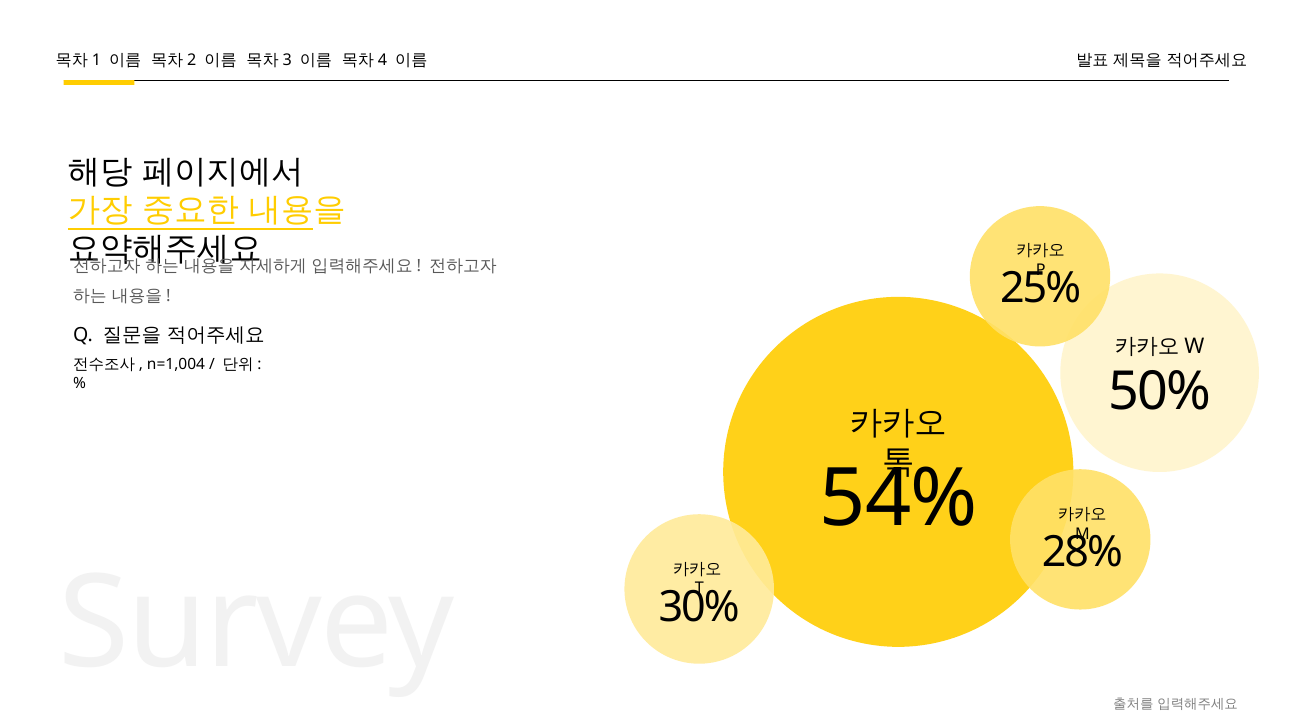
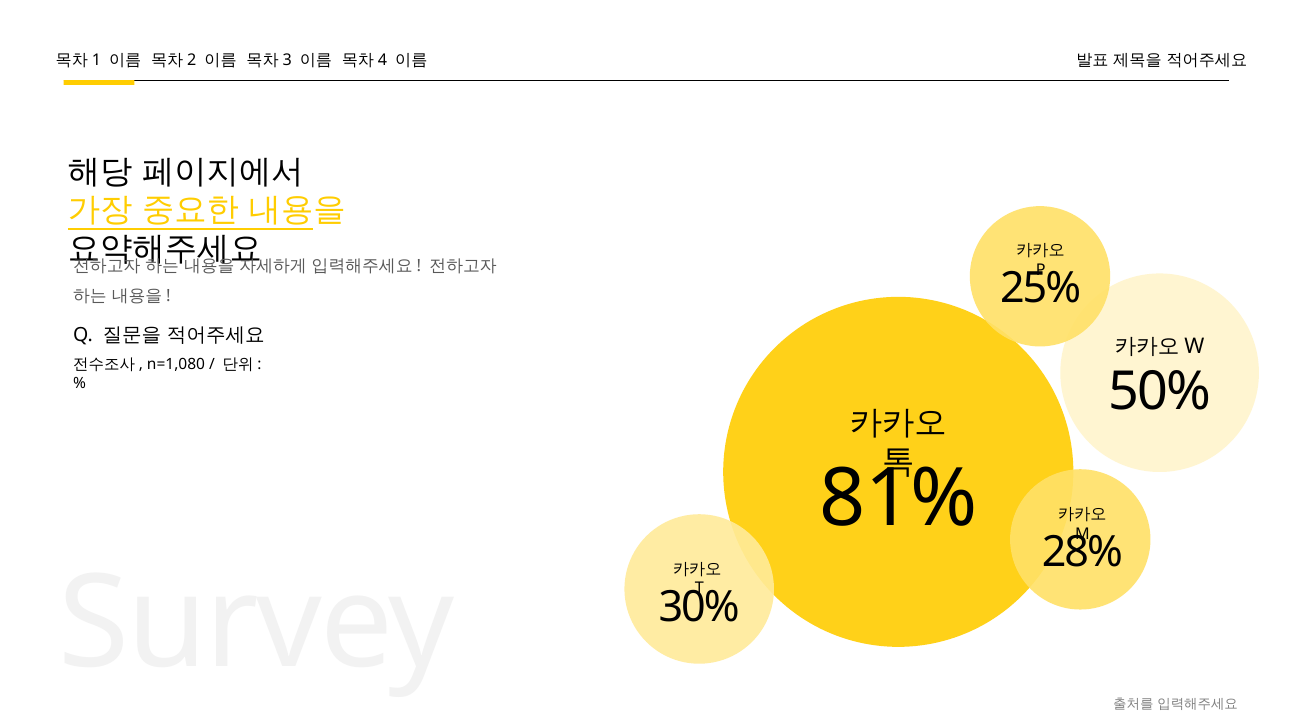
n=1,004: n=1,004 -> n=1,080
54%: 54% -> 81%
